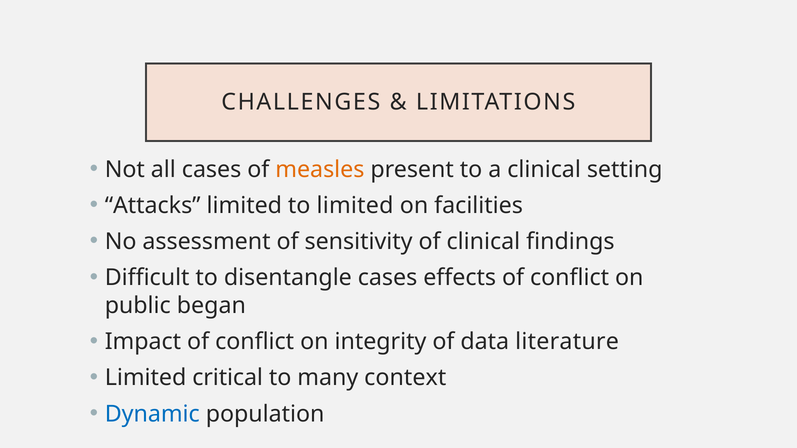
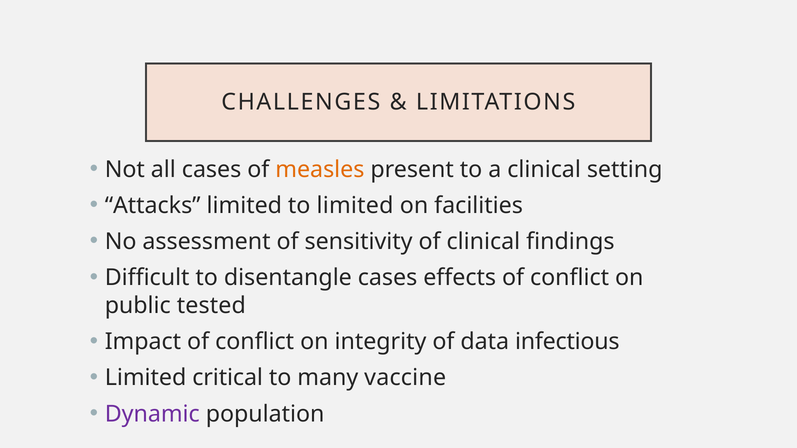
began: began -> tested
literature: literature -> infectious
context: context -> vaccine
Dynamic colour: blue -> purple
